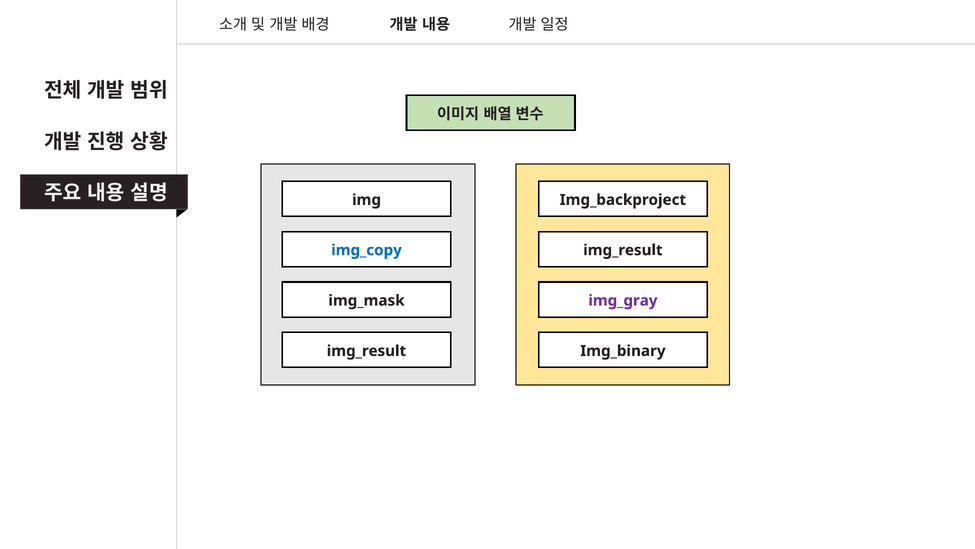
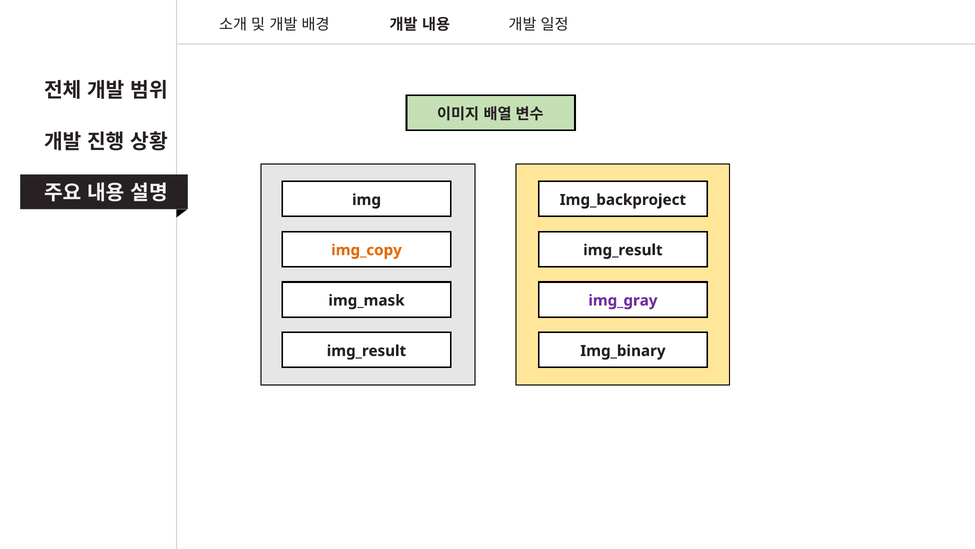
img_copy colour: blue -> orange
